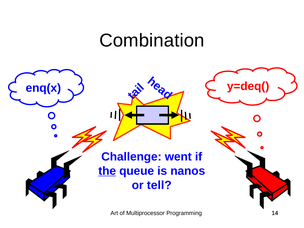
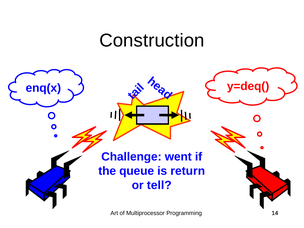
Combination: Combination -> Construction
the underline: present -> none
nanos: nanos -> return
